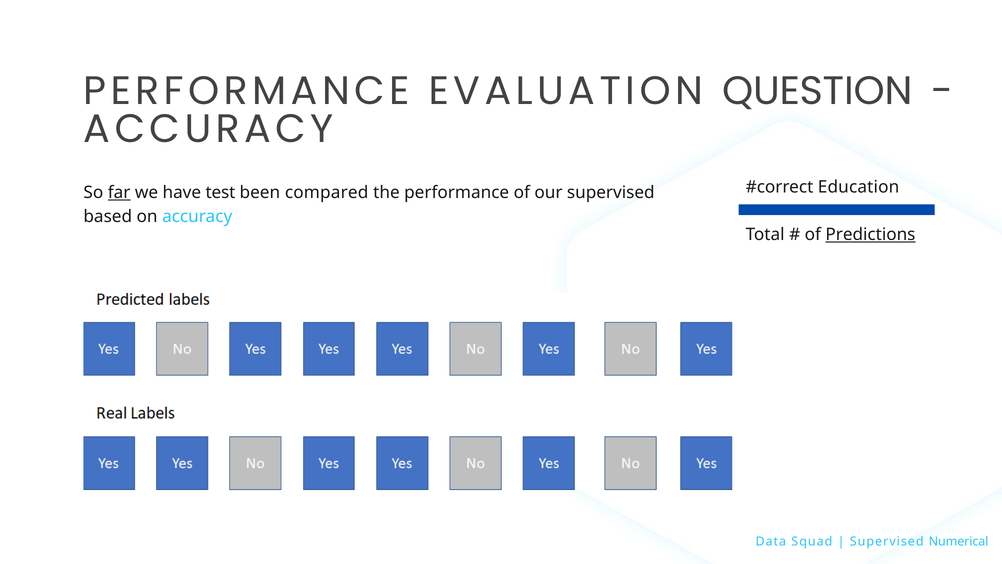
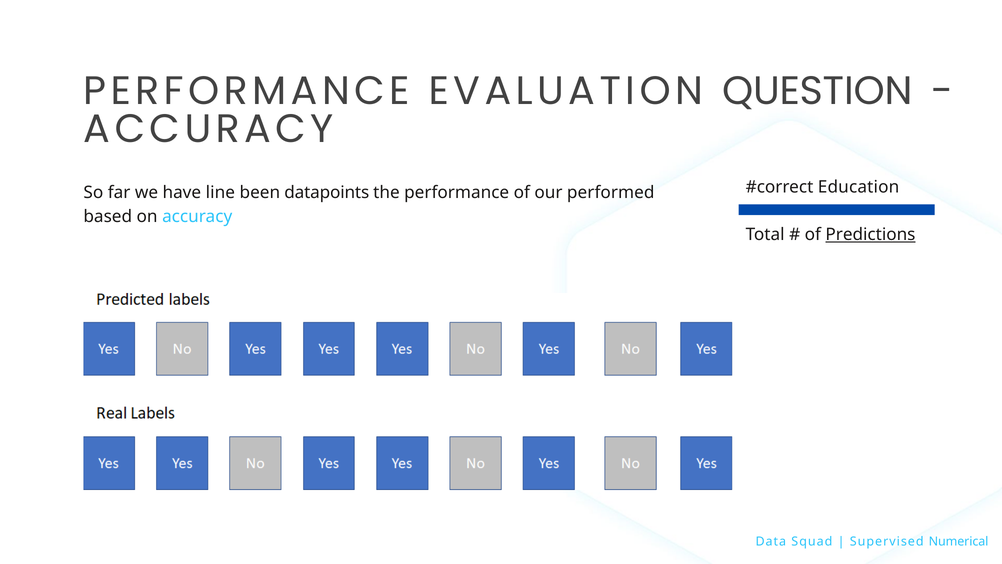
far underline: present -> none
test: test -> line
compared: compared -> datapoints
our supervised: supervised -> performed
